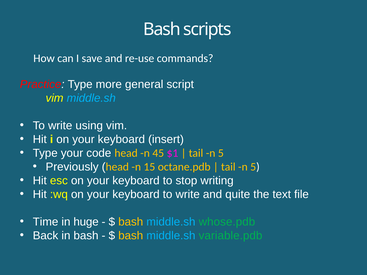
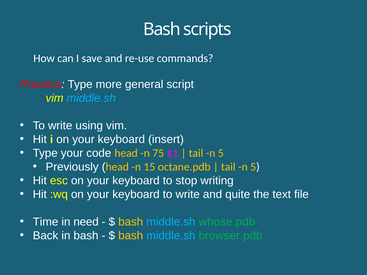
45: 45 -> 75
huge: huge -> need
variable.pdb: variable.pdb -> browser.pdb
